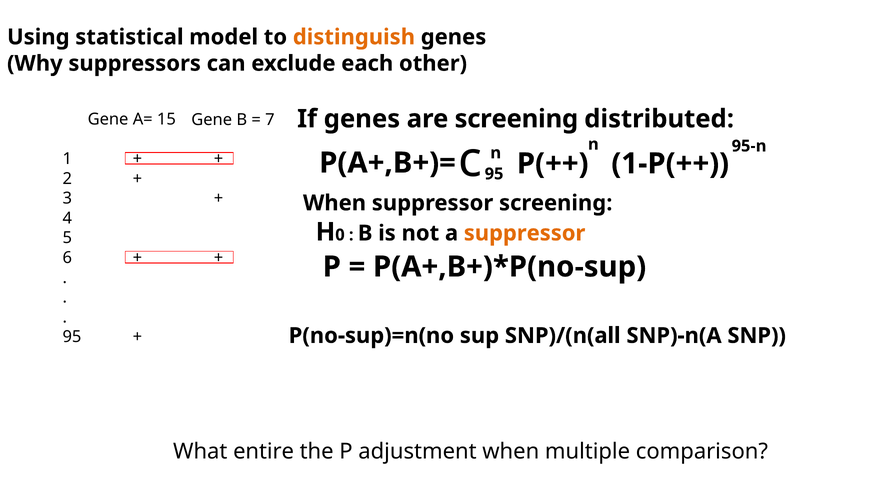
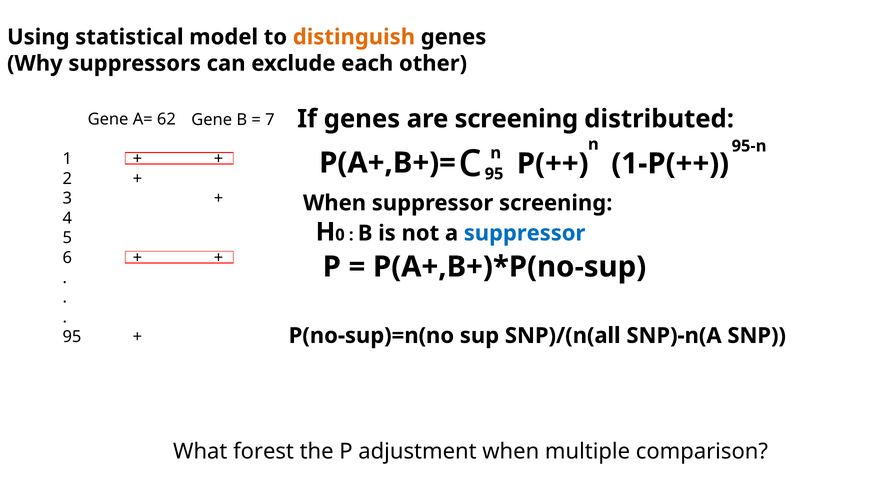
15: 15 -> 62
suppressor at (525, 233) colour: orange -> blue
entire: entire -> forest
